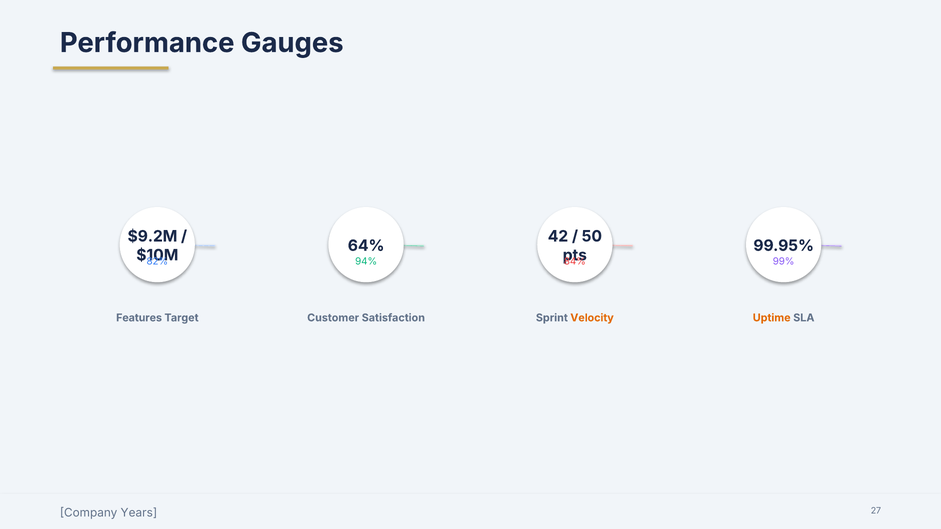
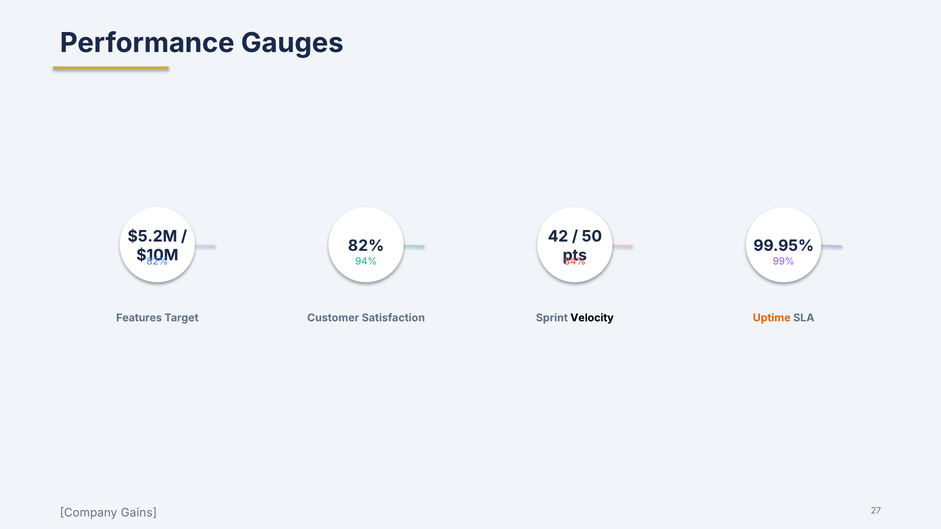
$9.2M: $9.2M -> $5.2M
64% at (366, 246): 64% -> 82%
Velocity colour: orange -> black
Years: Years -> Gains
